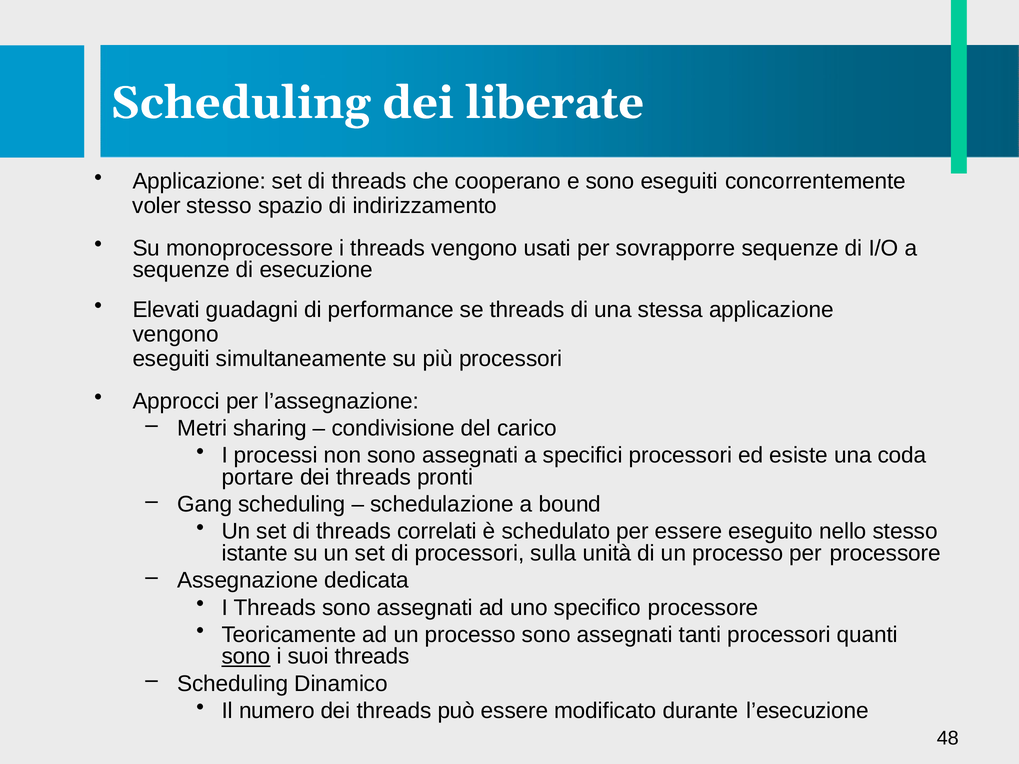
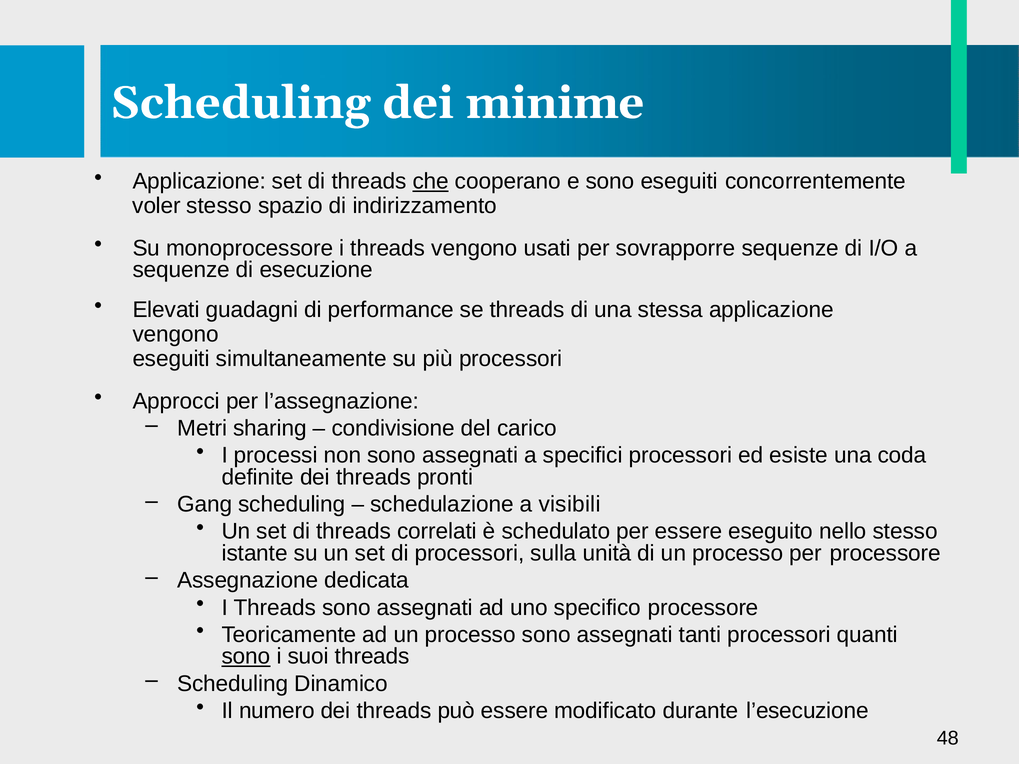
liberate: liberate -> minime
che underline: none -> present
portare: portare -> definite
bound: bound -> visibili
